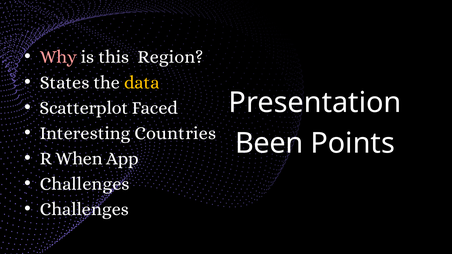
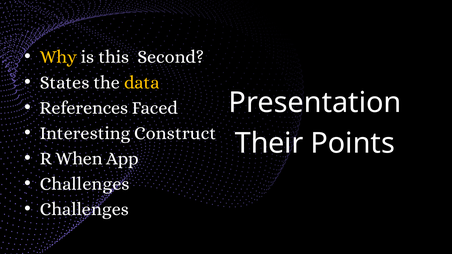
Why colour: pink -> yellow
Region: Region -> Second
Scatterplot: Scatterplot -> References
Countries: Countries -> Construct
Been: Been -> Their
